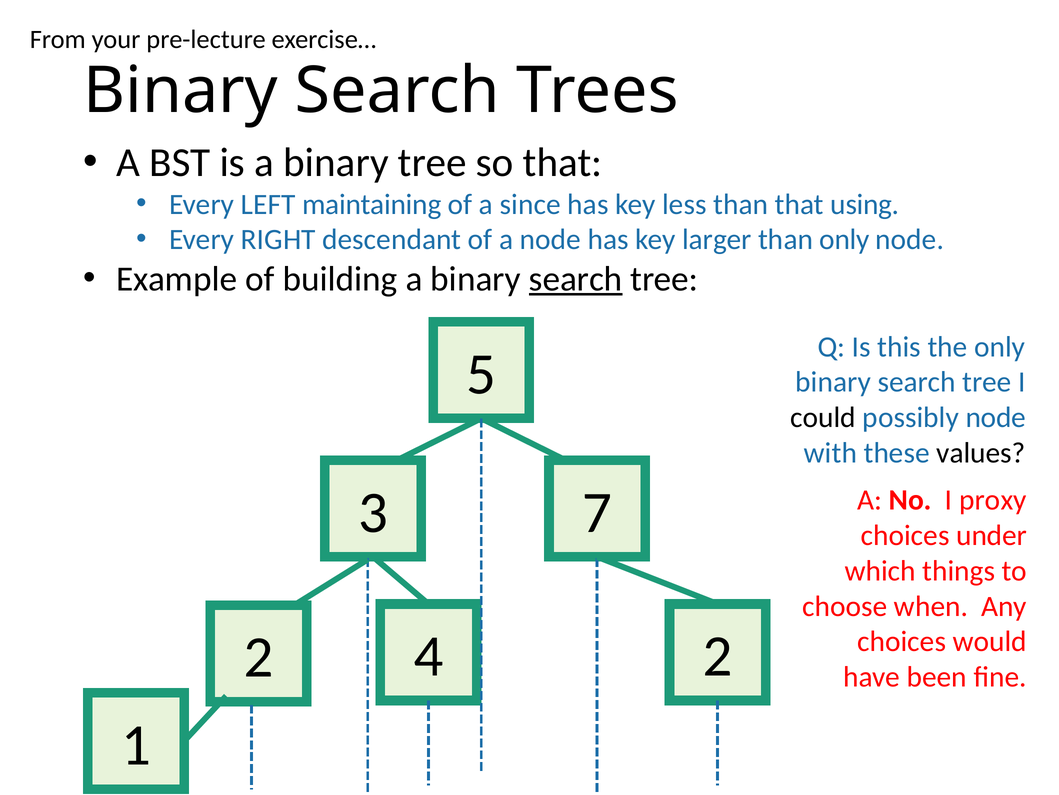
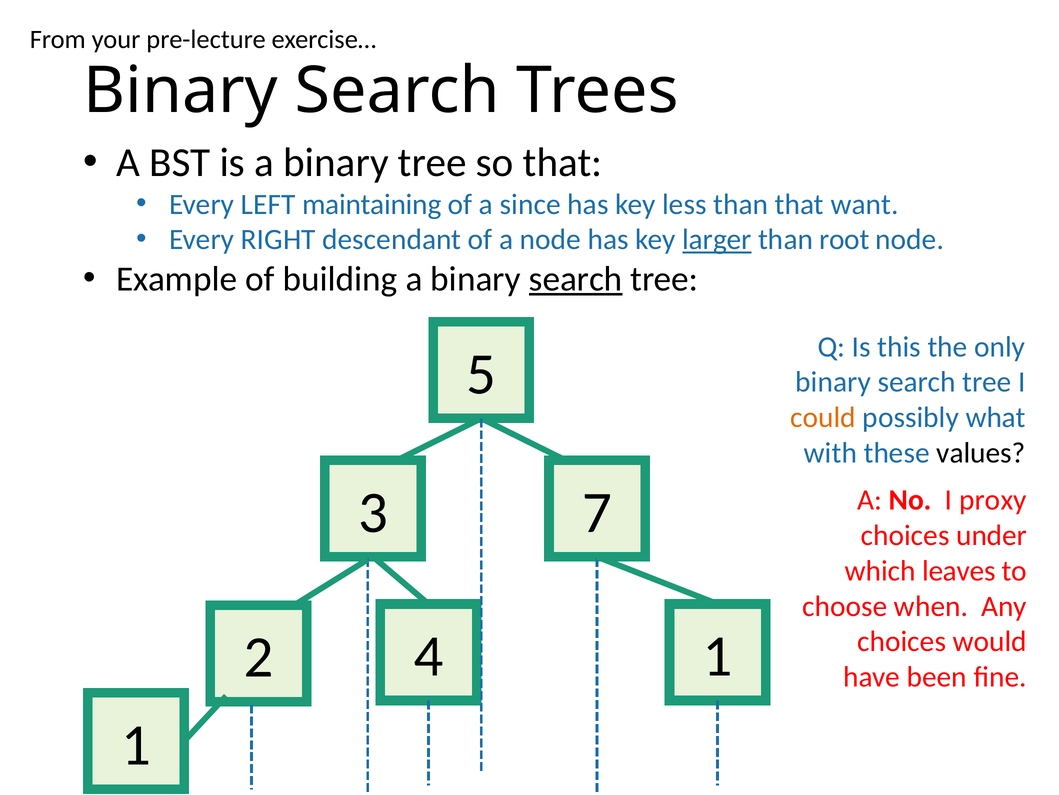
using: using -> want
larger underline: none -> present
than only: only -> root
could colour: black -> orange
possibly node: node -> what
things: things -> leaves
2 2: 2 -> 1
